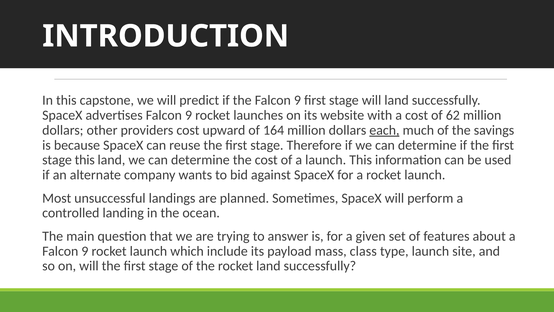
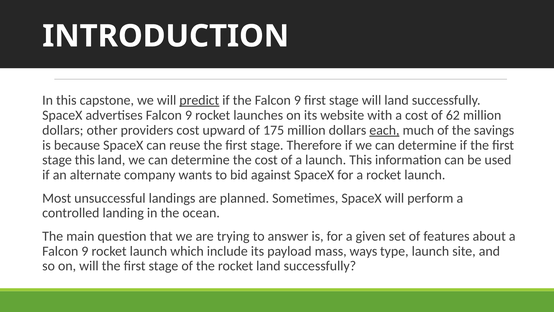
predict underline: none -> present
164: 164 -> 175
class: class -> ways
